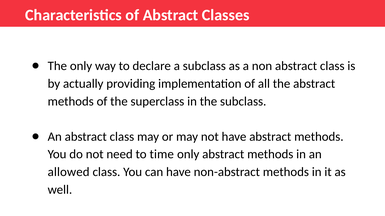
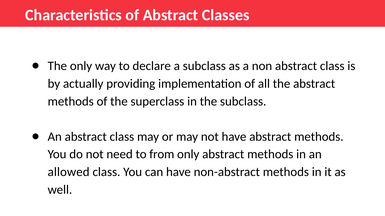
time: time -> from
